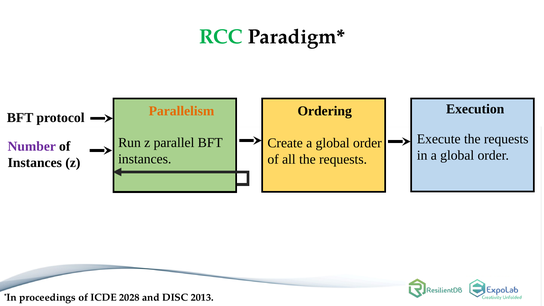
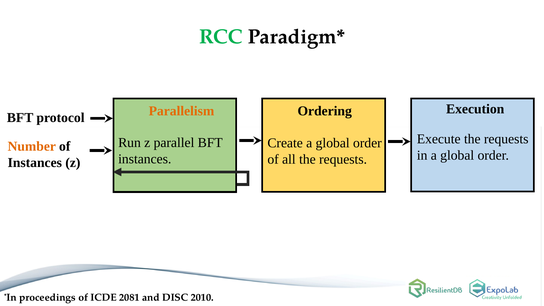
Number colour: purple -> orange
2028: 2028 -> 2081
2013: 2013 -> 2010
